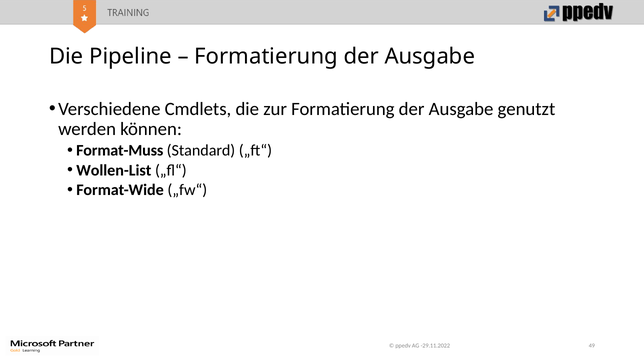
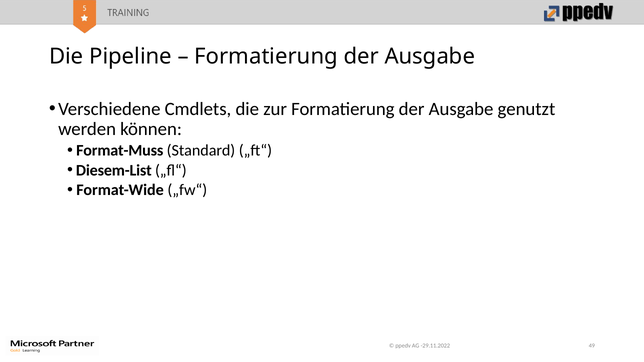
Wollen-List: Wollen-List -> Diesem-List
